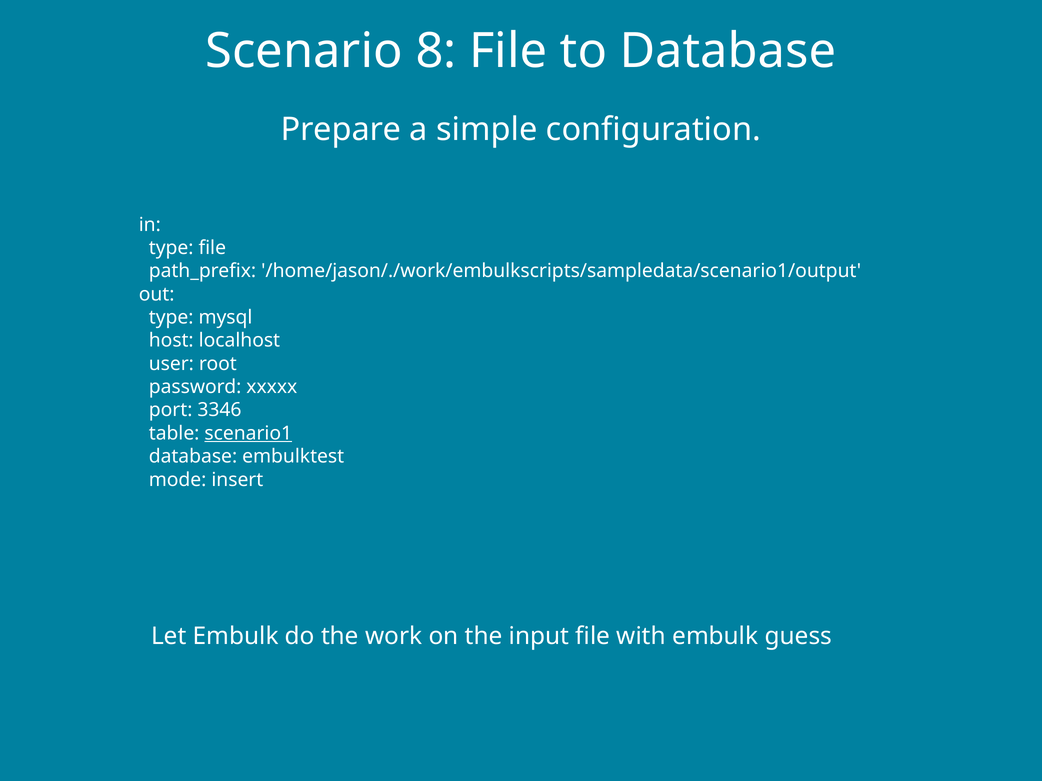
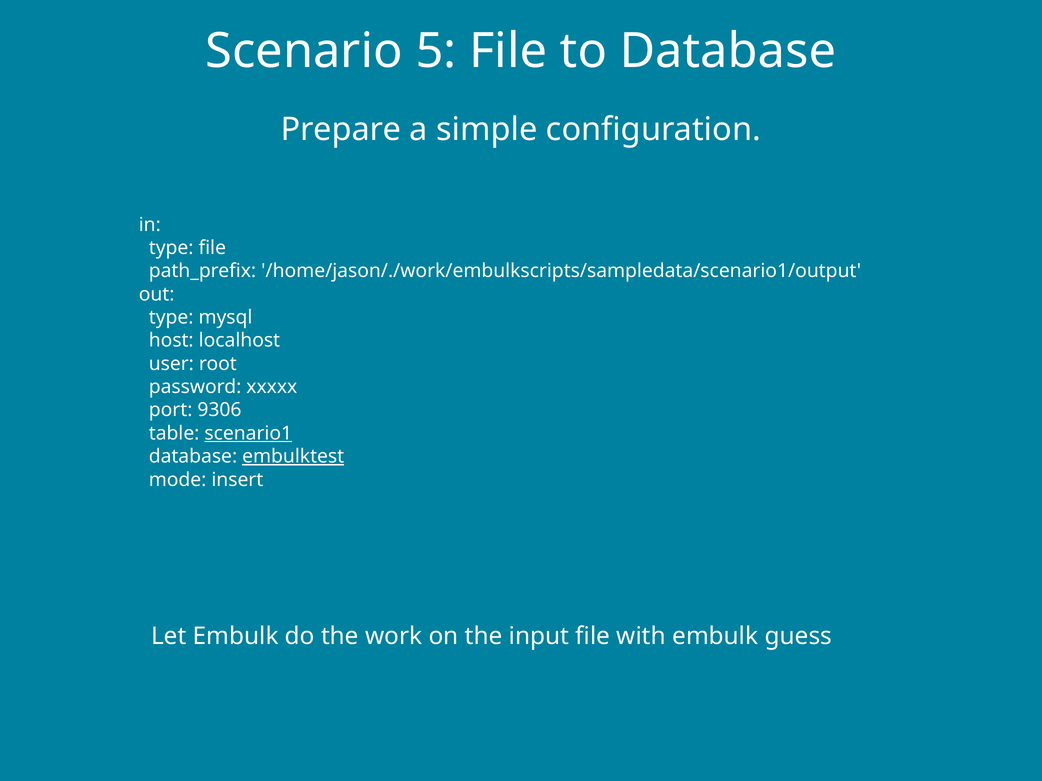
8: 8 -> 5
3346: 3346 -> 9306
embulktest underline: none -> present
